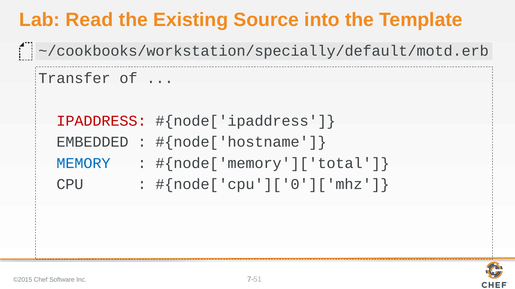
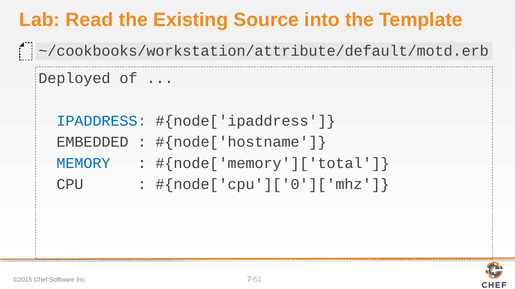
~/cookbooks/workstation/specially/default/motd.erb: ~/cookbooks/workstation/specially/default/motd.erb -> ~/cookbooks/workstation/attribute/default/motd.erb
Transfer: Transfer -> Deployed
IPADDRESS colour: red -> blue
